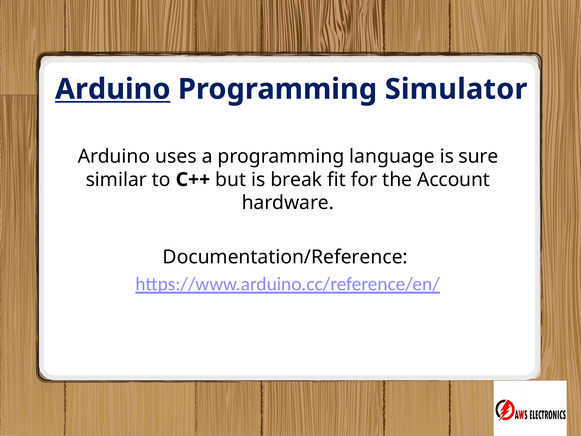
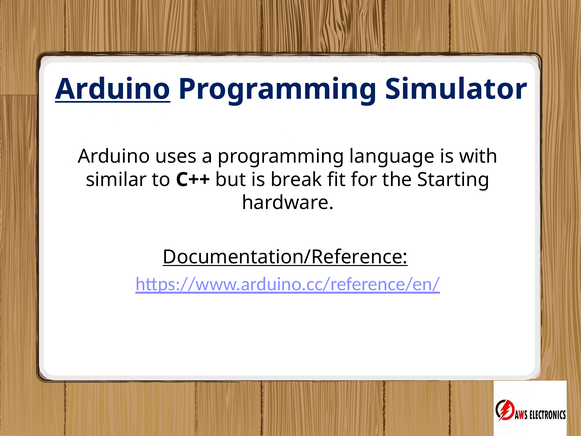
sure: sure -> with
Account: Account -> Starting
Documentation/Reference underline: none -> present
